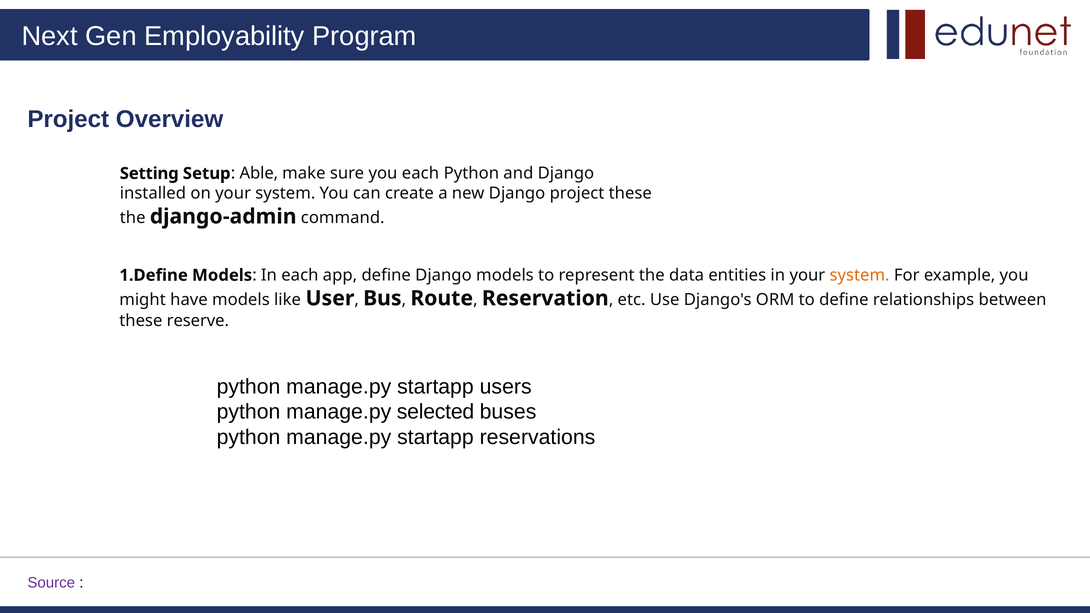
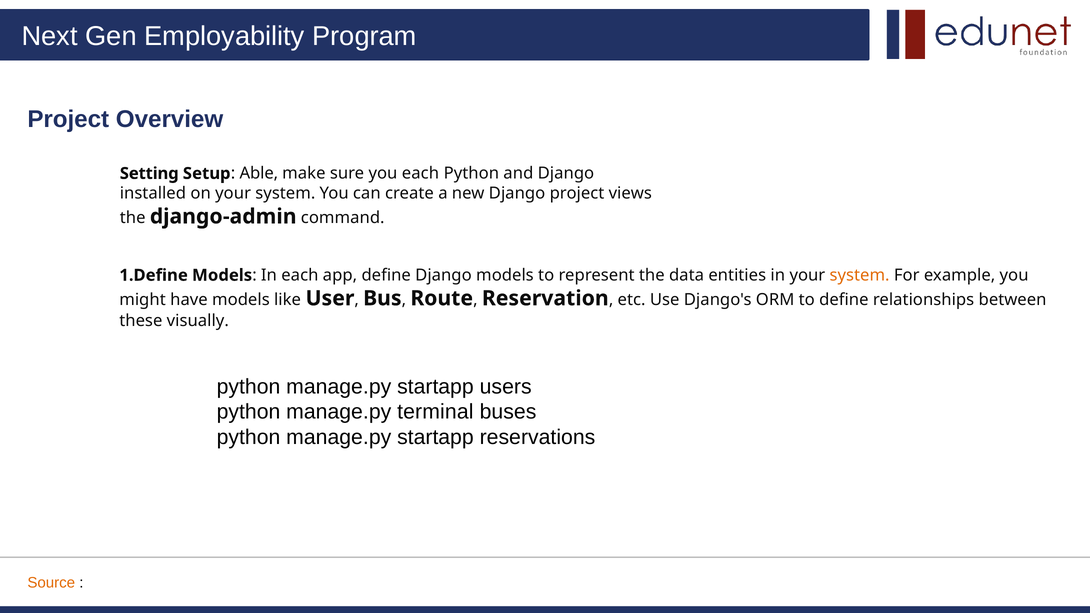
project these: these -> views
reserve: reserve -> visually
selected: selected -> terminal
Source colour: purple -> orange
